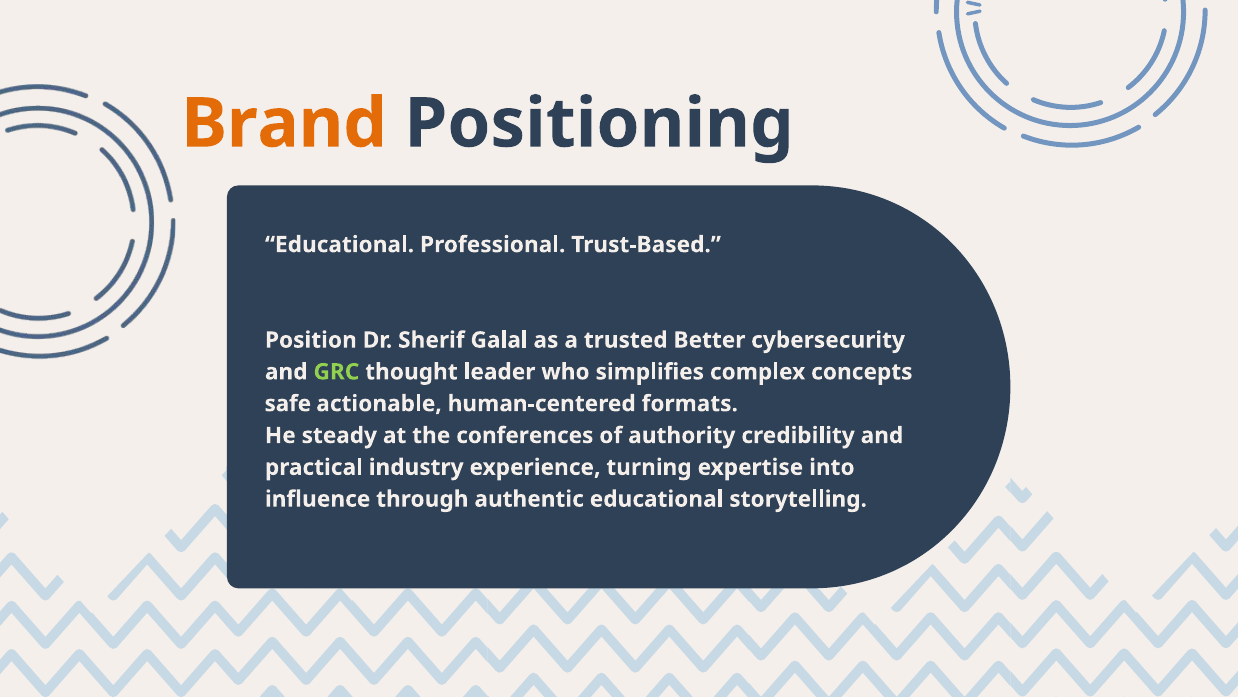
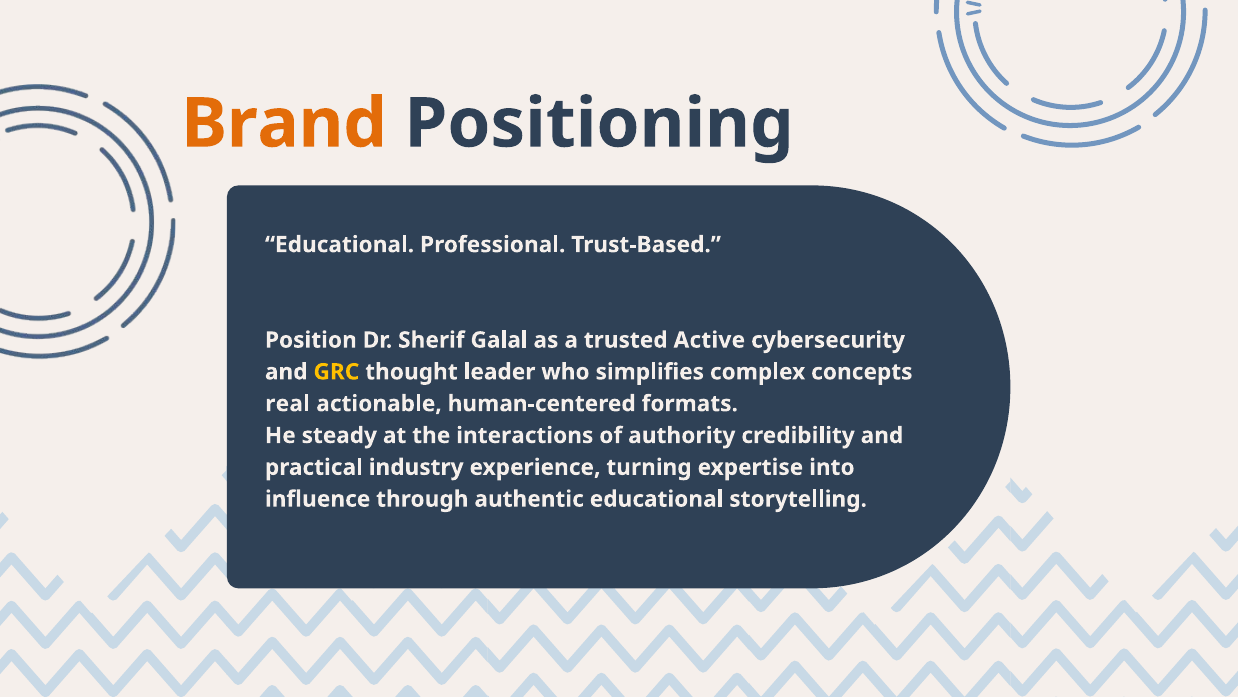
Better: Better -> Active
GRC colour: light green -> yellow
safe: safe -> real
conferences: conferences -> interactions
